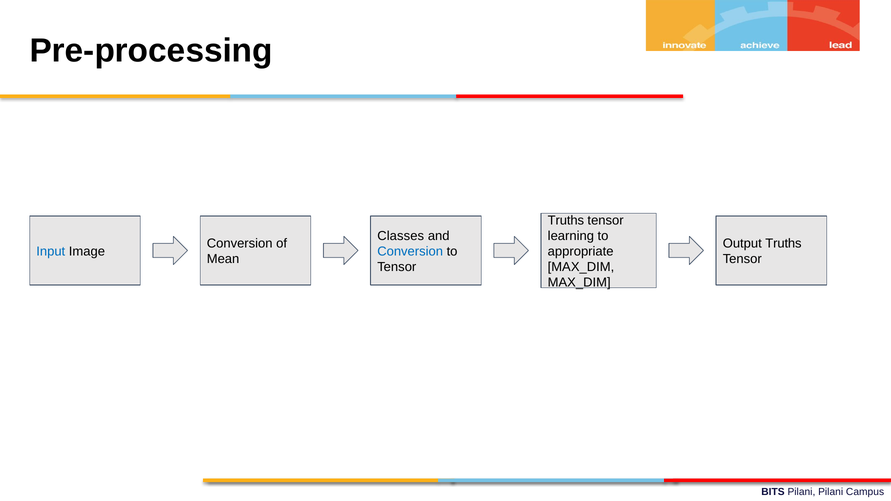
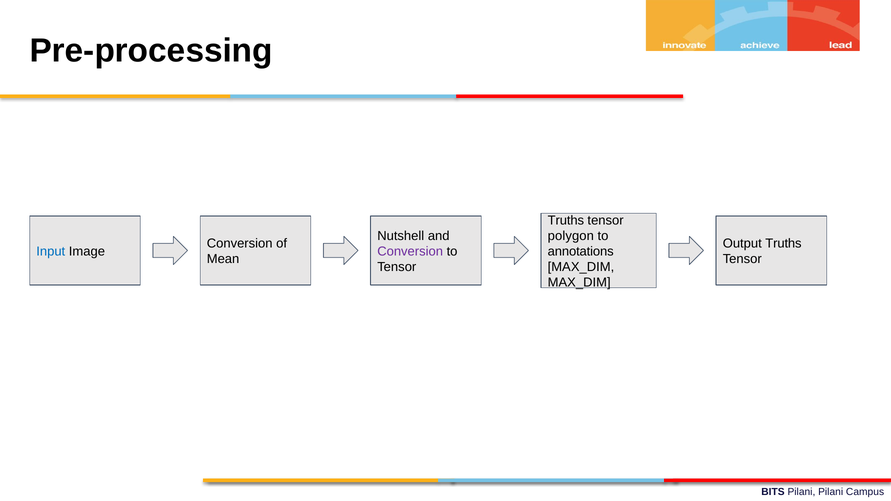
Classes: Classes -> Nutshell
learning: learning -> polygon
Conversion at (410, 251) colour: blue -> purple
appropriate: appropriate -> annotations
